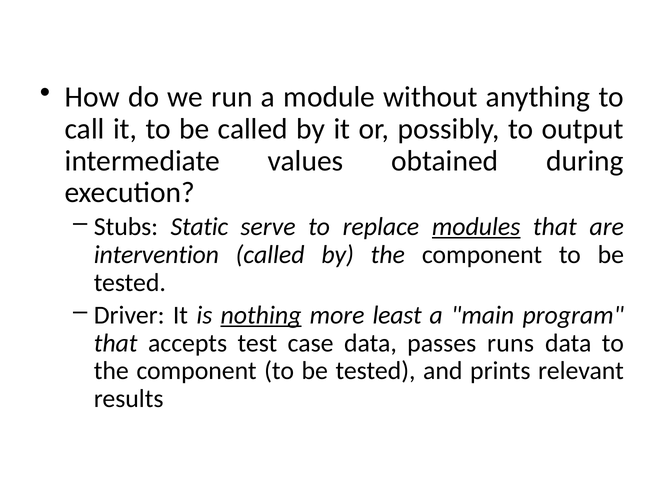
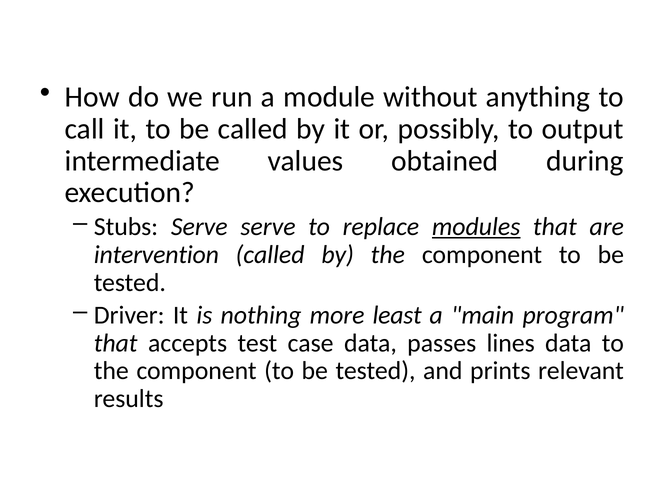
Stubs Static: Static -> Serve
nothing underline: present -> none
runs: runs -> lines
